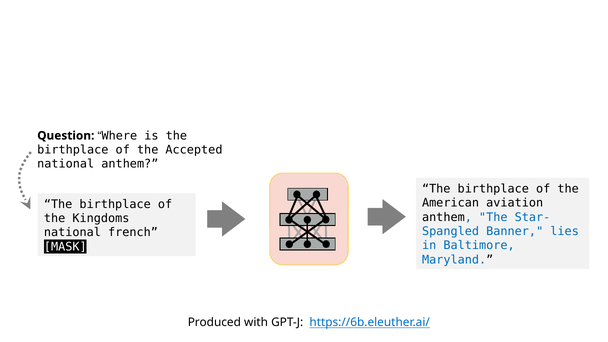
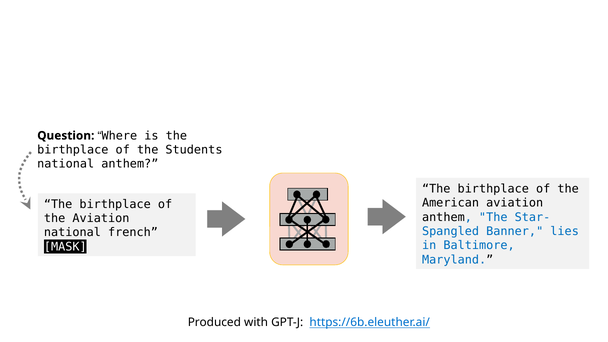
Accepted: Accepted -> Students
the Kingdoms: Kingdoms -> Aviation
